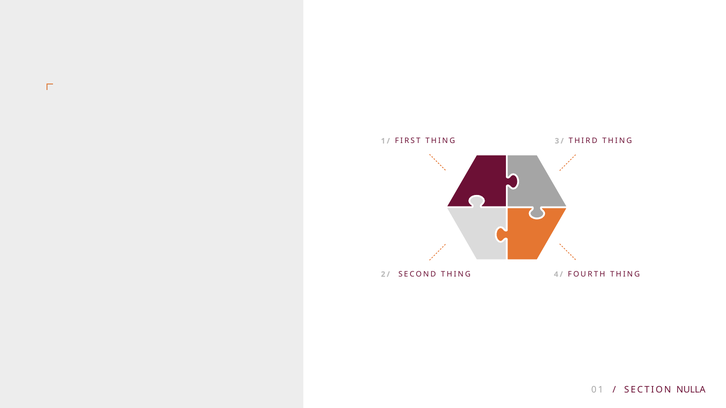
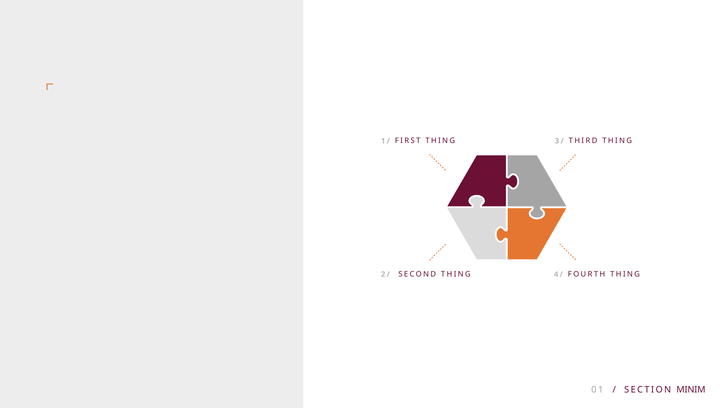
NULLA: NULLA -> MINIM
